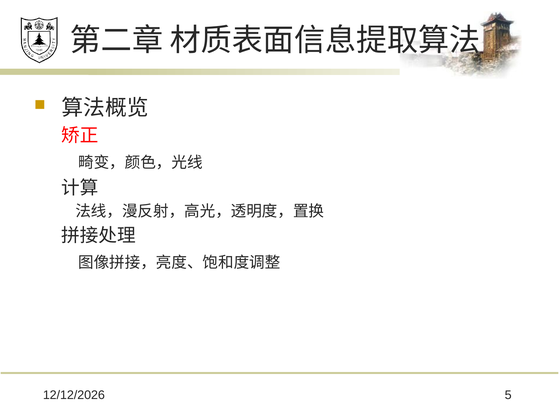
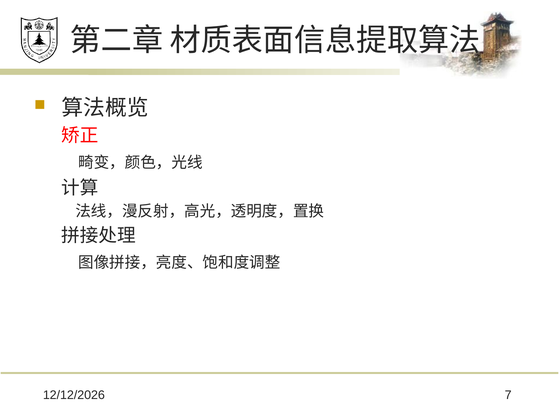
5: 5 -> 7
